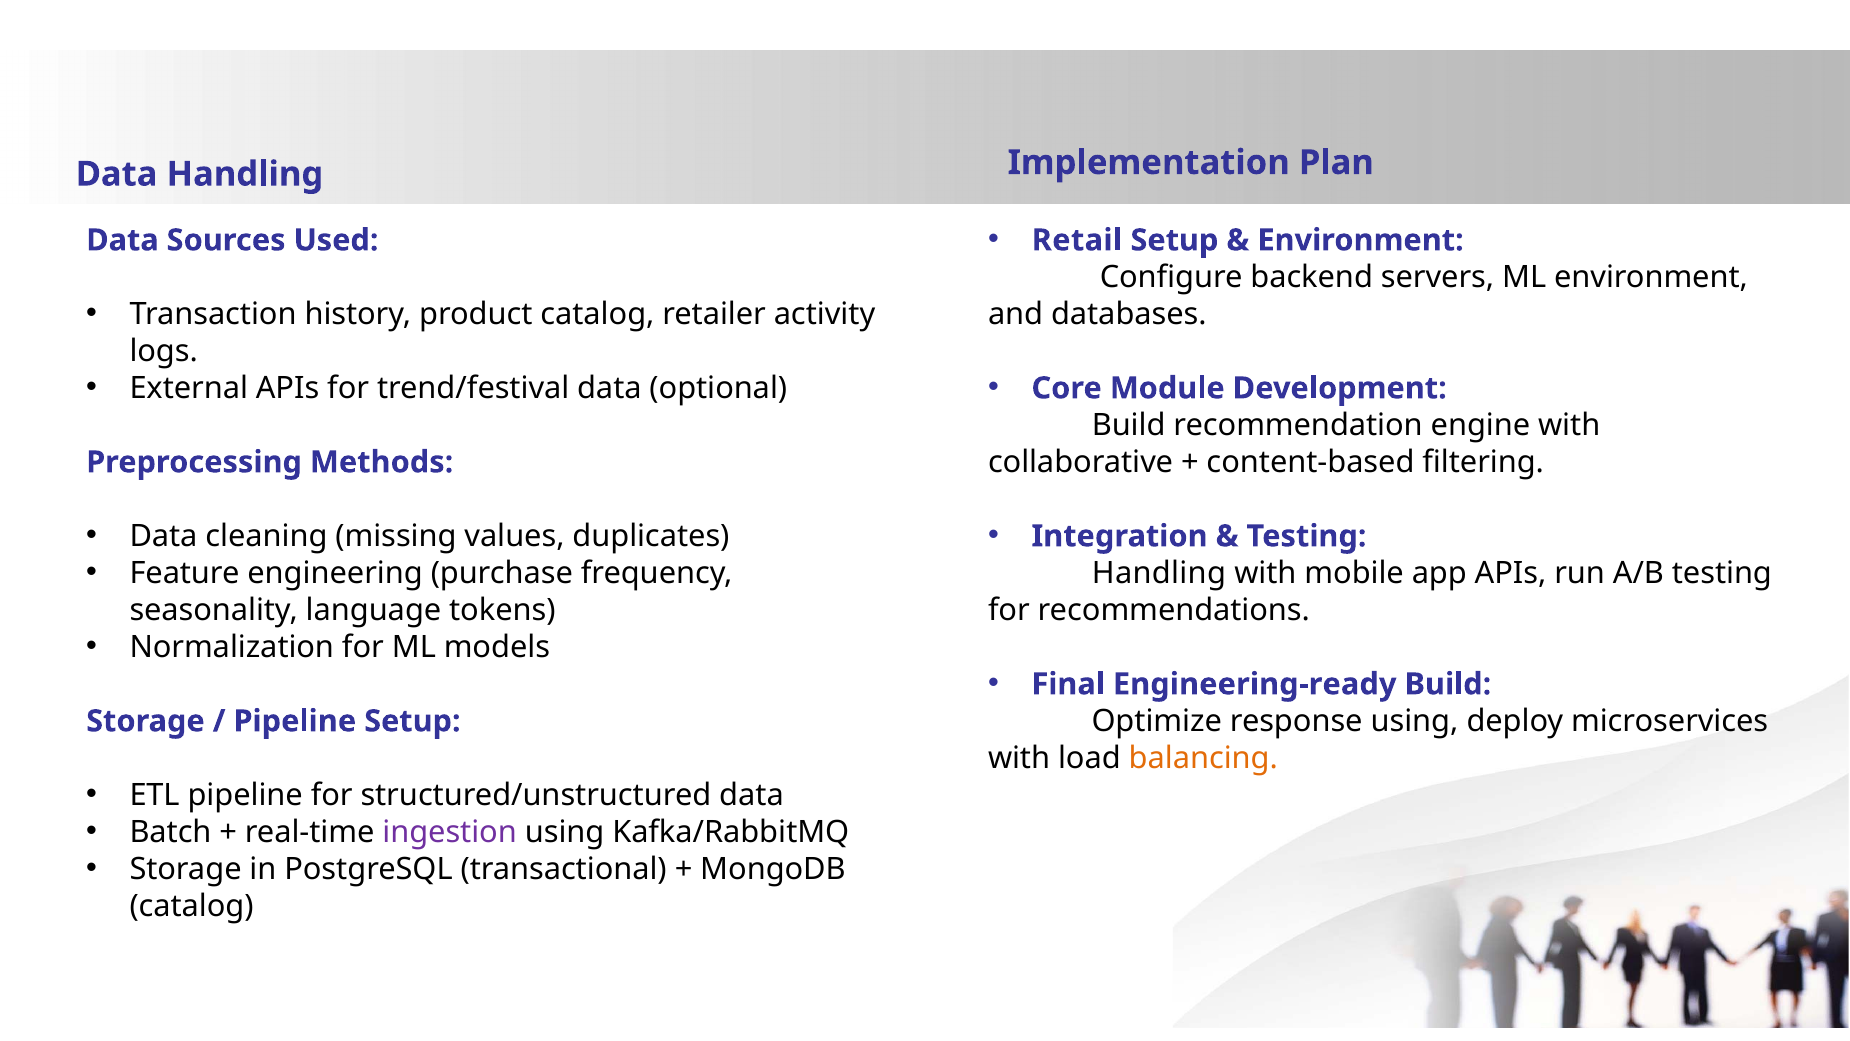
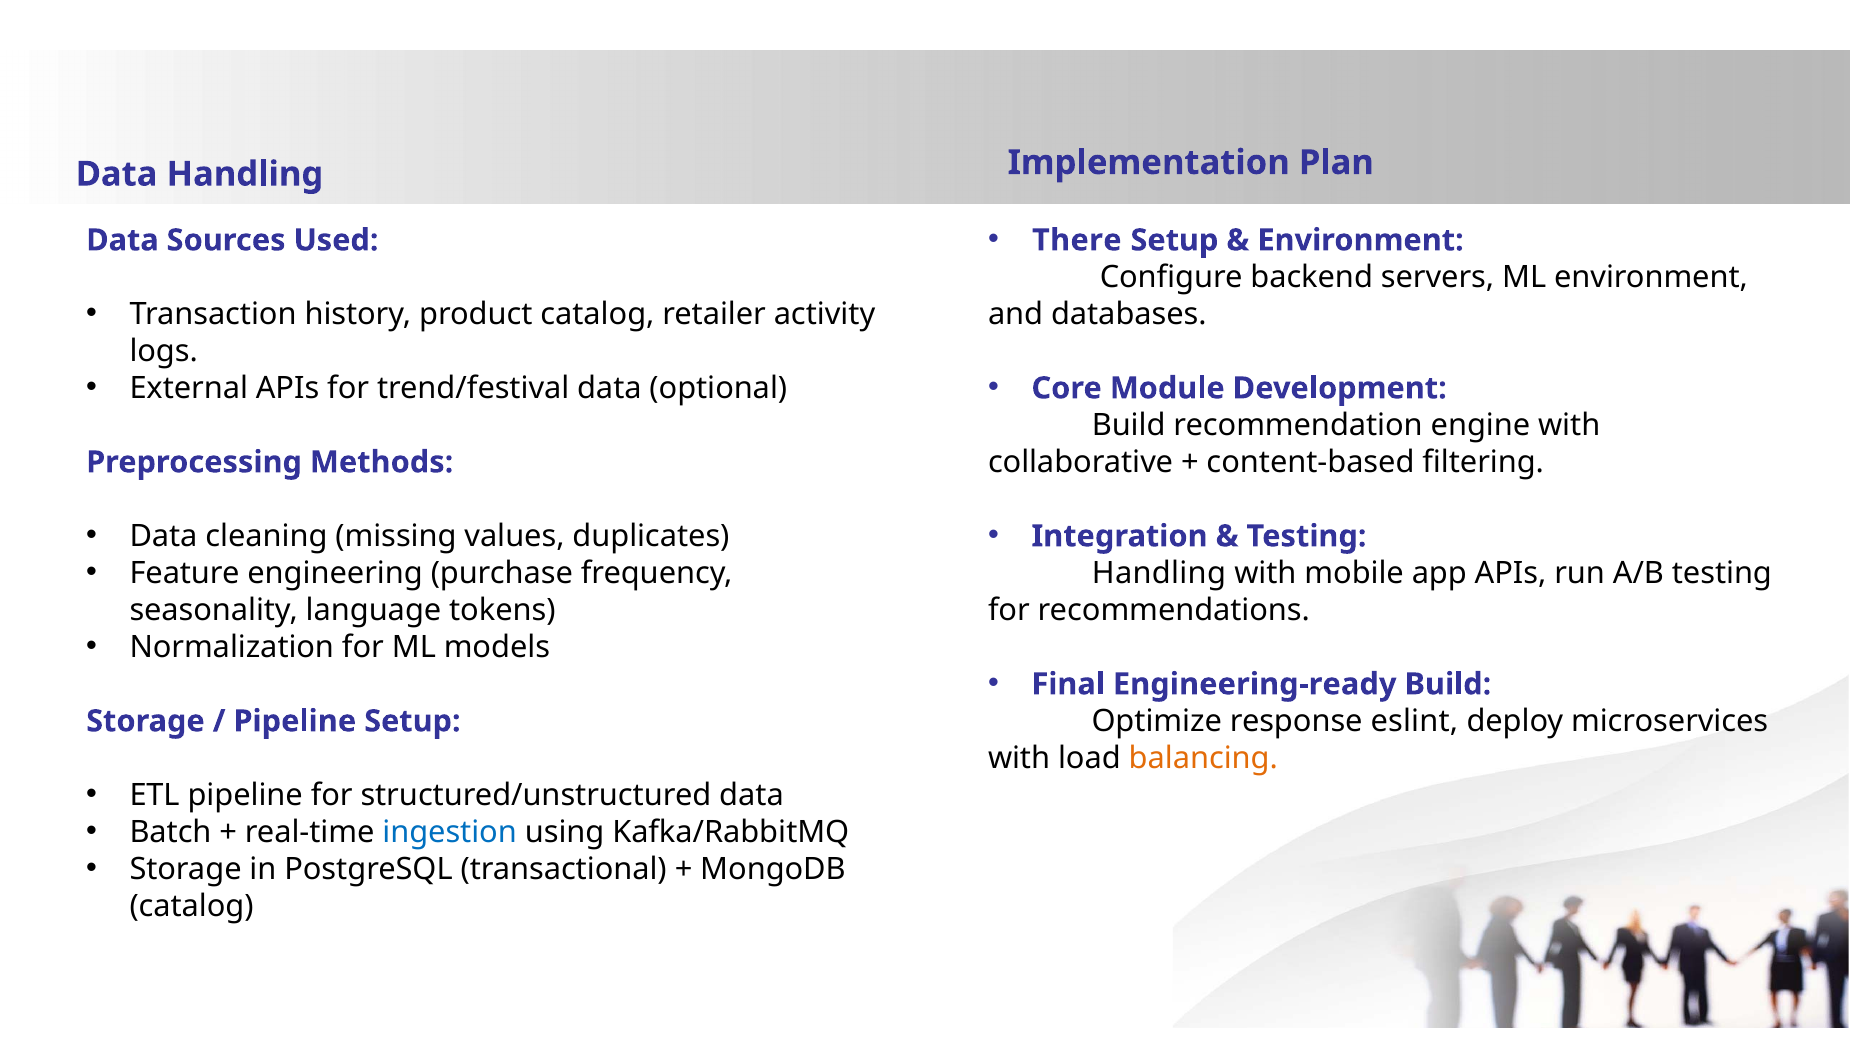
Retail: Retail -> There
response using: using -> eslint
ingestion colour: purple -> blue
